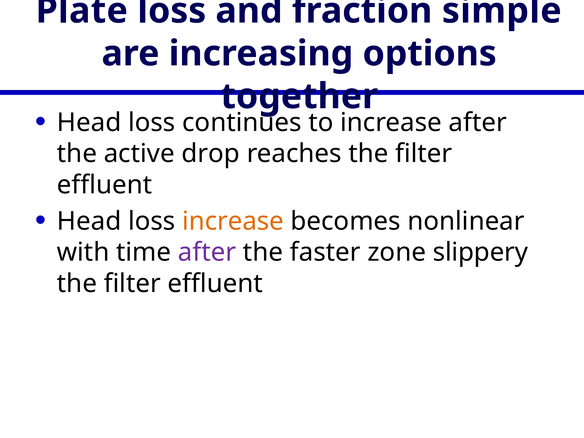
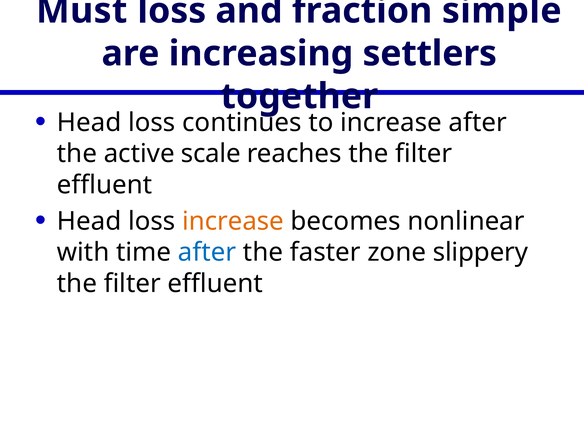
Plate: Plate -> Must
options: options -> settlers
drop: drop -> scale
after at (207, 252) colour: purple -> blue
